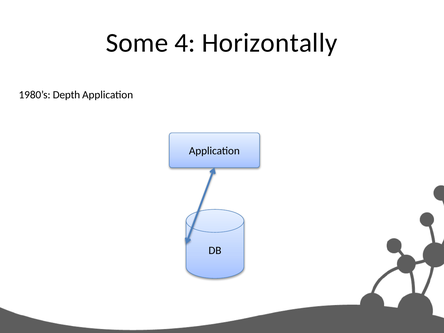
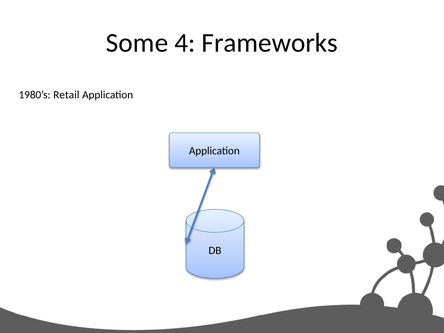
Horizontally: Horizontally -> Frameworks
Depth: Depth -> Retail
